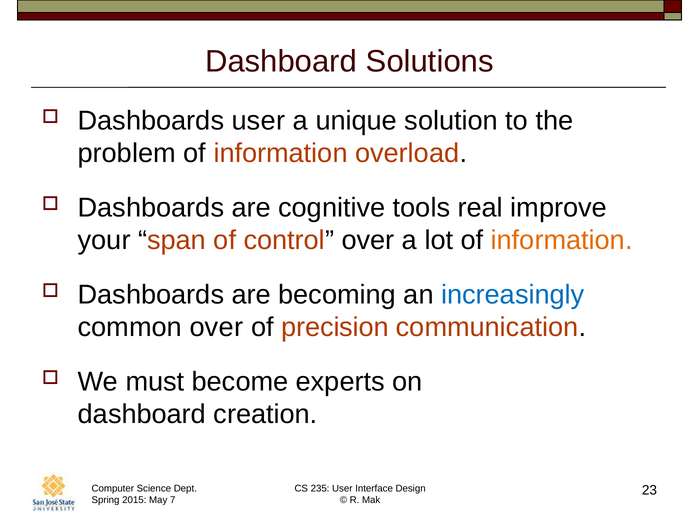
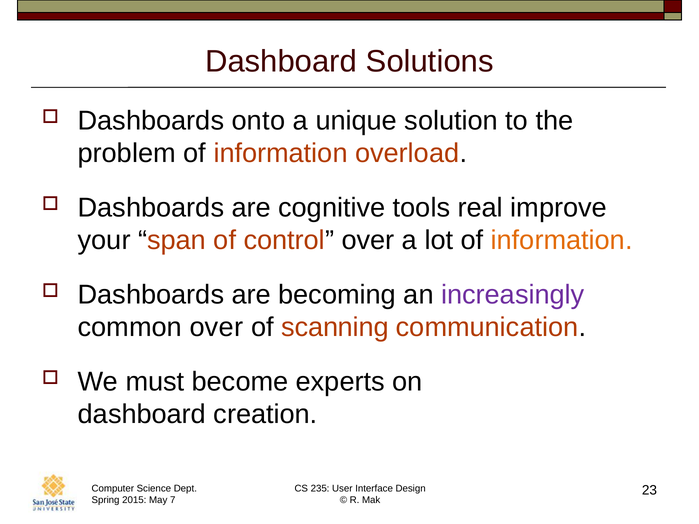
Dashboards user: user -> onto
increasingly colour: blue -> purple
precision: precision -> scanning
